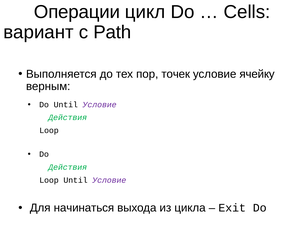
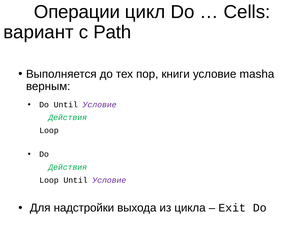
точек: точек -> книги
ячейку: ячейку -> masha
начинаться: начинаться -> надстройки
